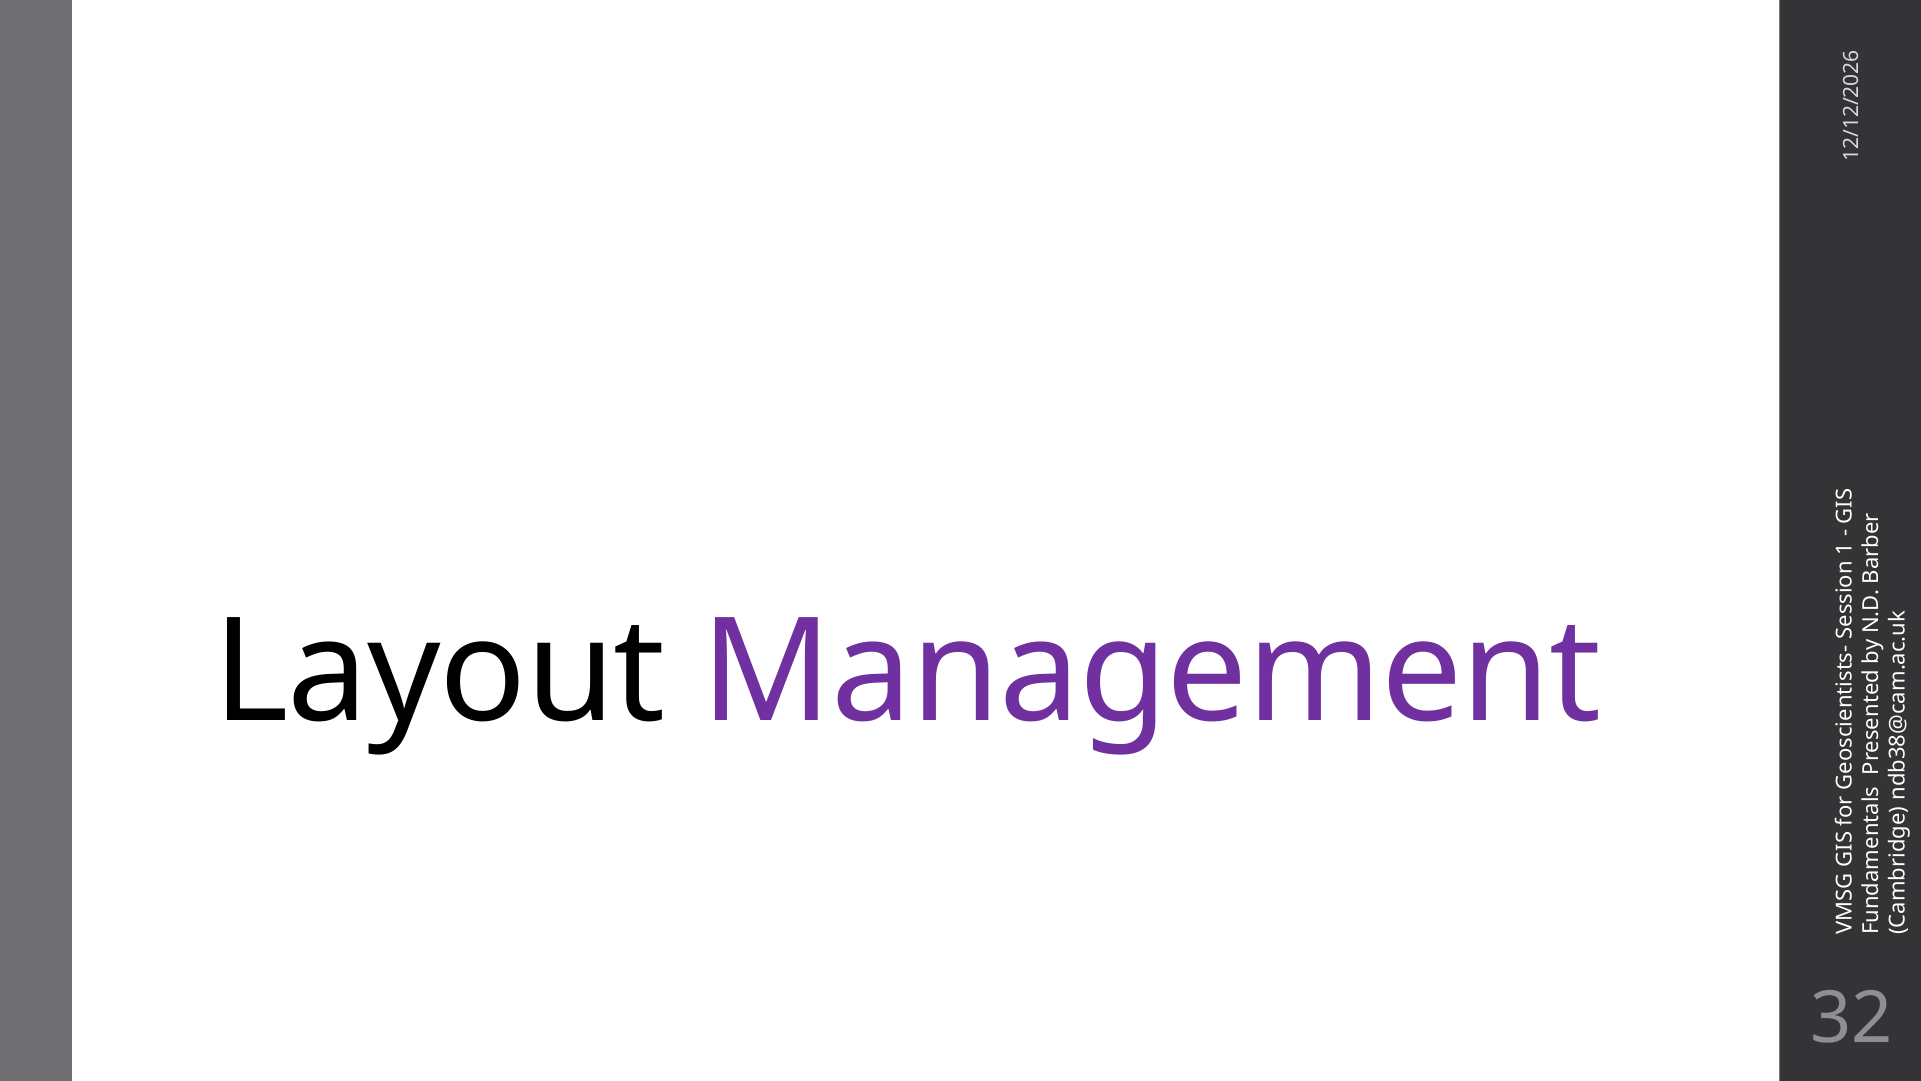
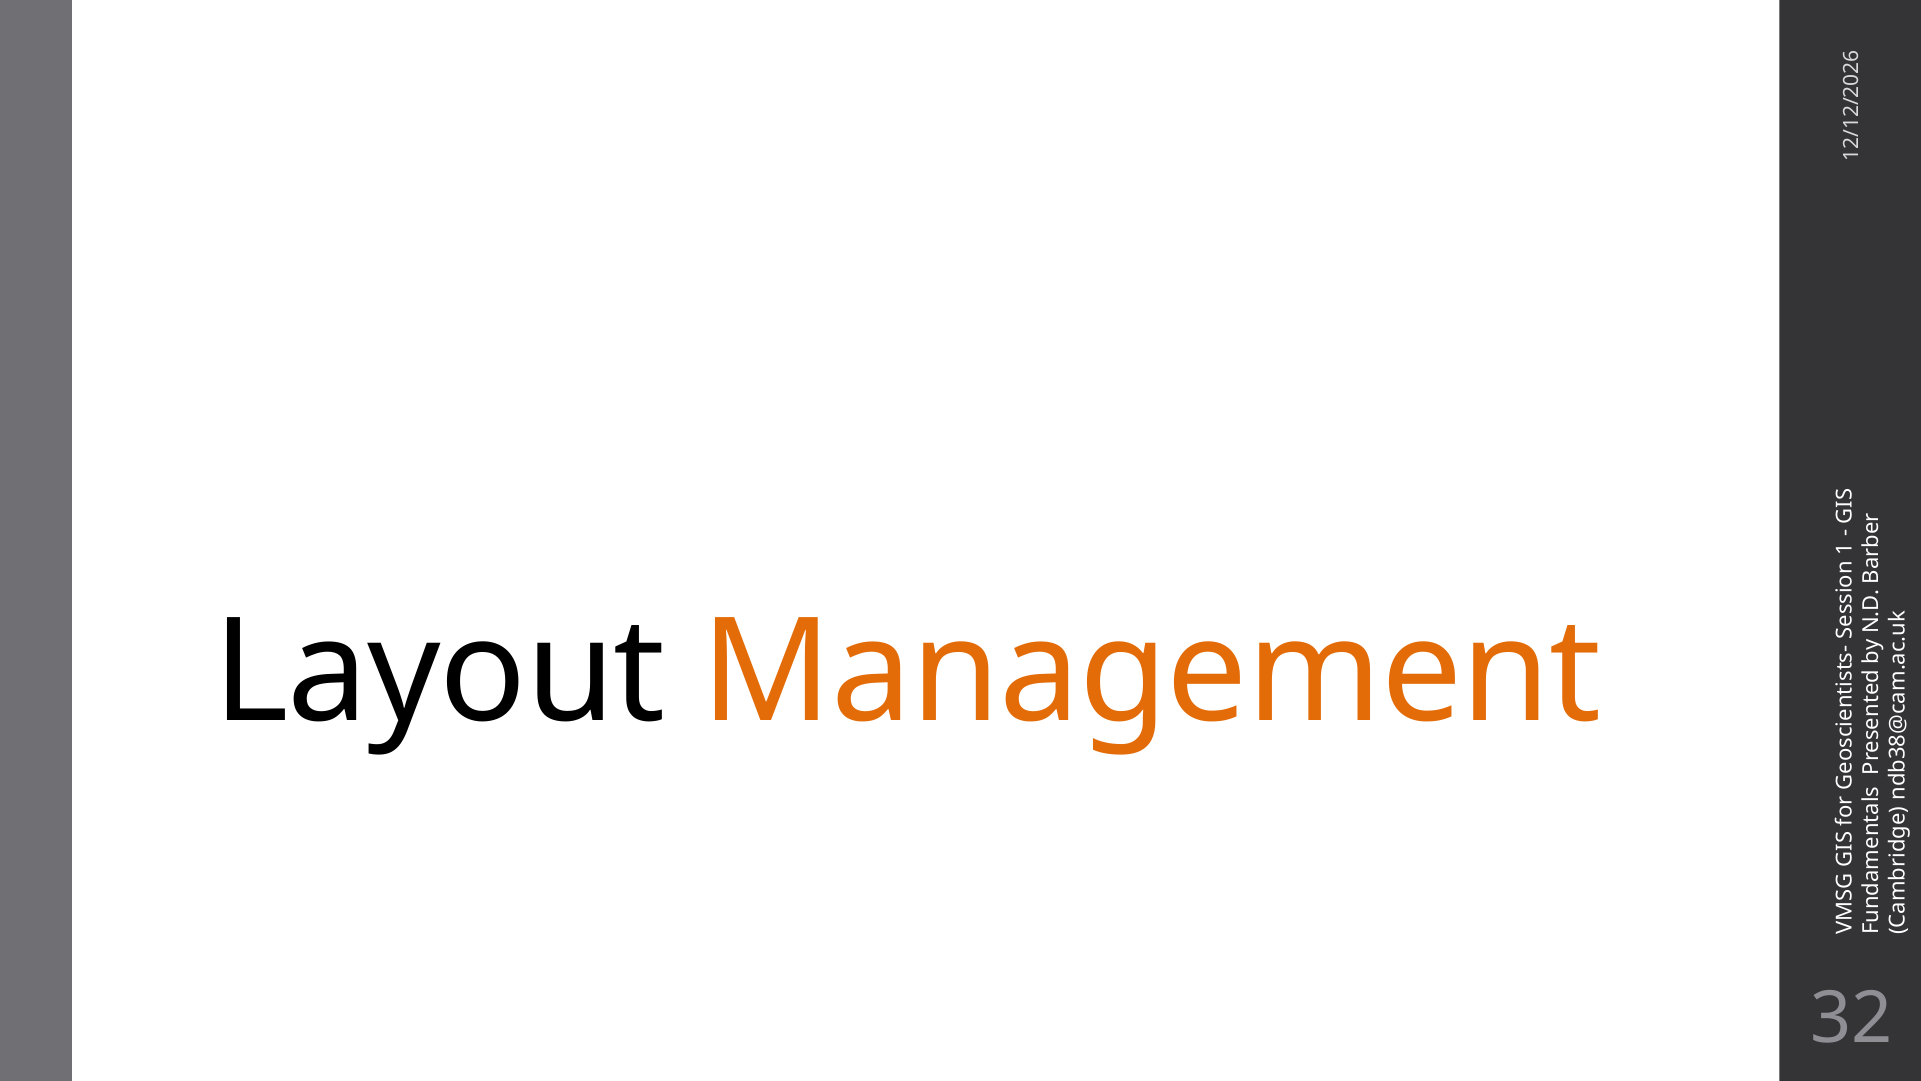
Management colour: purple -> orange
